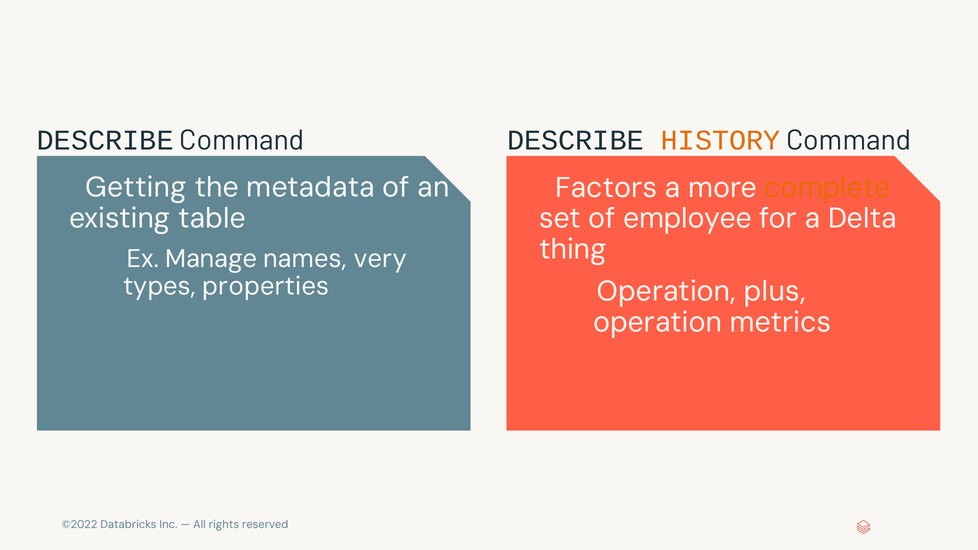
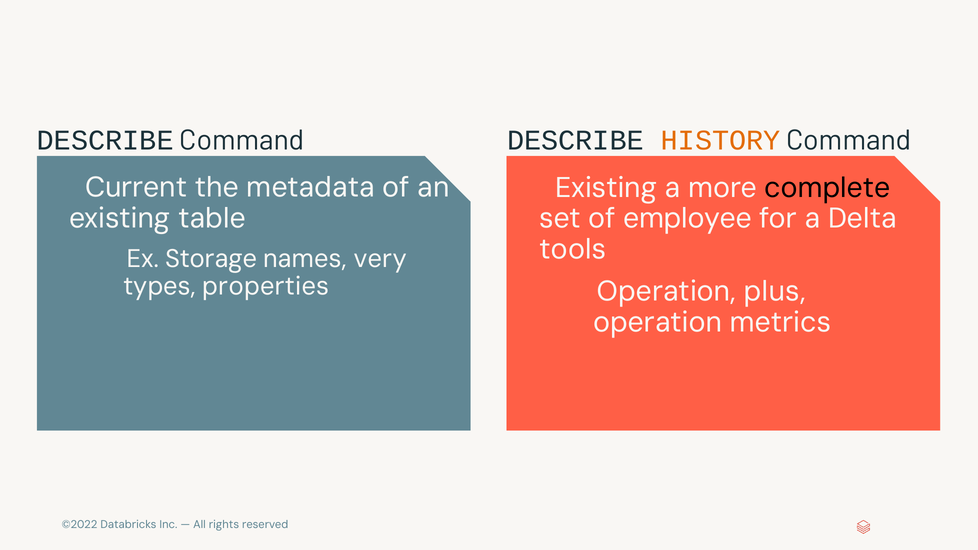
Getting: Getting -> Current
Factors at (606, 188): Factors -> Existing
complete colour: orange -> black
thing: thing -> tools
Manage: Manage -> Storage
